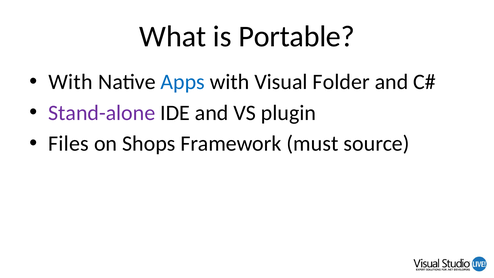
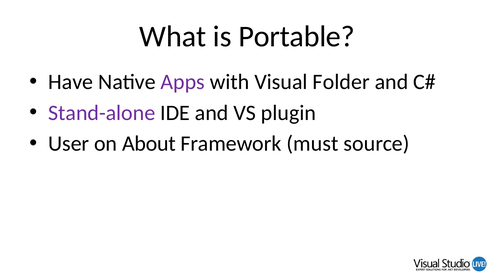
With at (71, 82): With -> Have
Apps colour: blue -> purple
Files: Files -> User
Shops: Shops -> About
